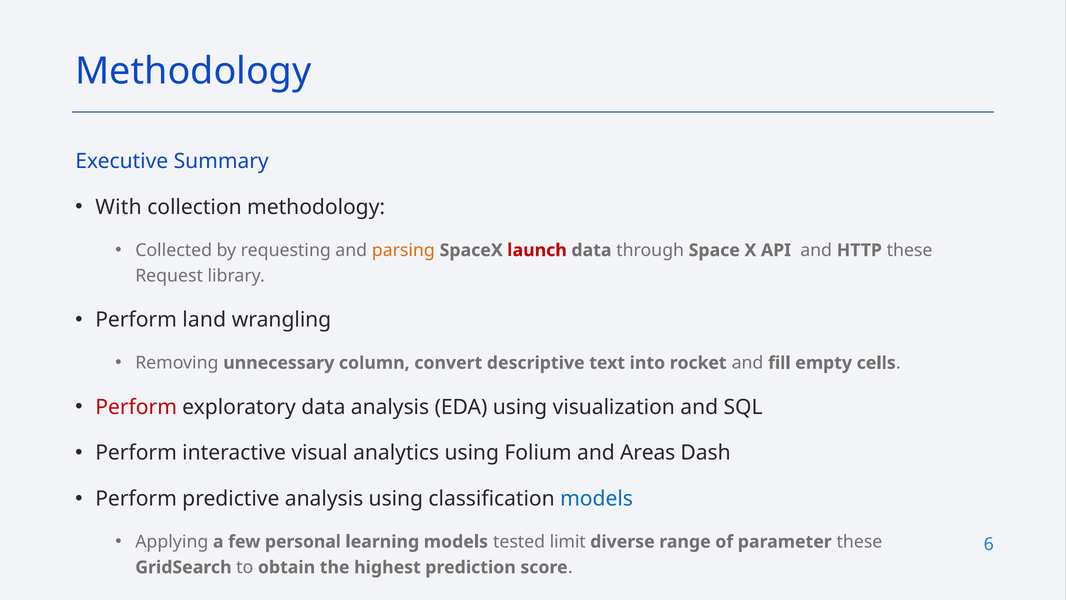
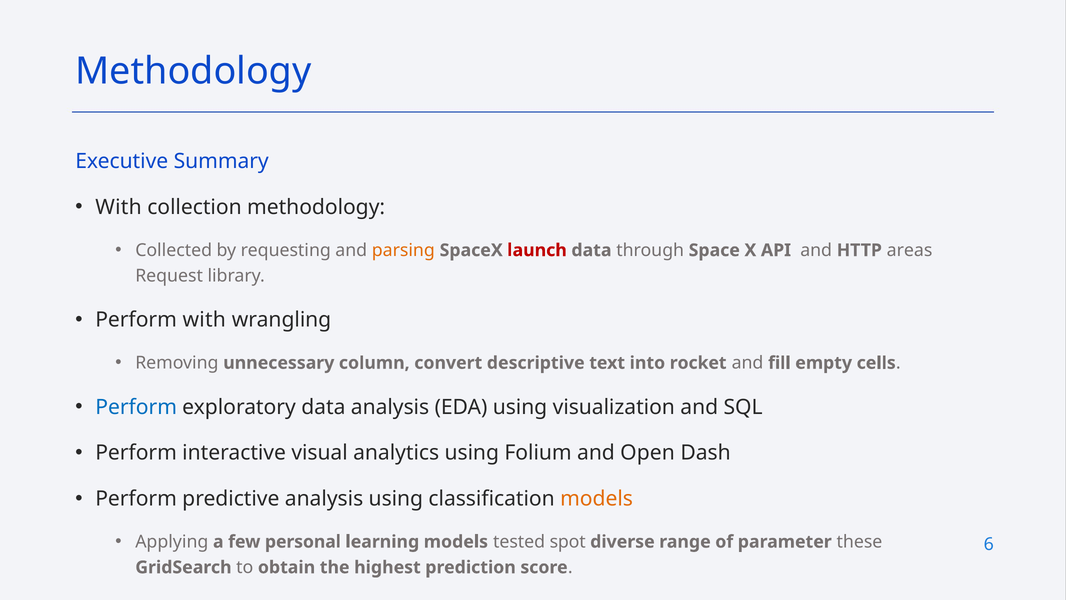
HTTP these: these -> areas
Perform land: land -> with
Perform at (136, 407) colour: red -> blue
Areas: Areas -> Open
models at (597, 499) colour: blue -> orange
limit: limit -> spot
